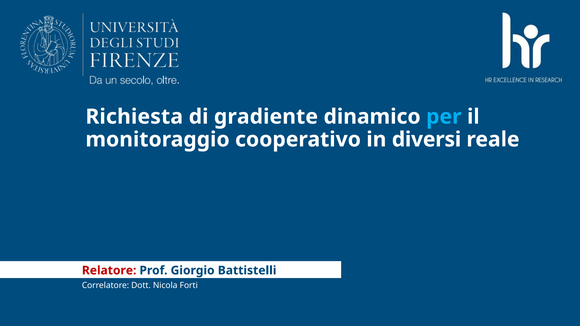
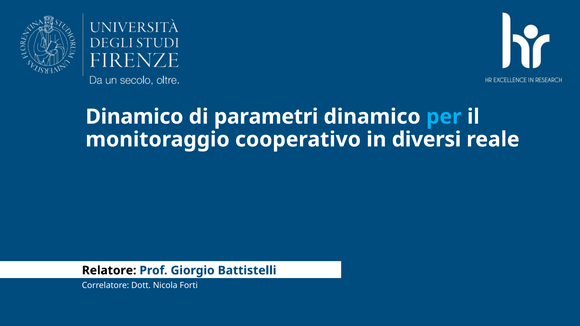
Richiesta at (134, 117): Richiesta -> Dinamico
gradiente: gradiente -> parametri
Relatore colour: red -> black
